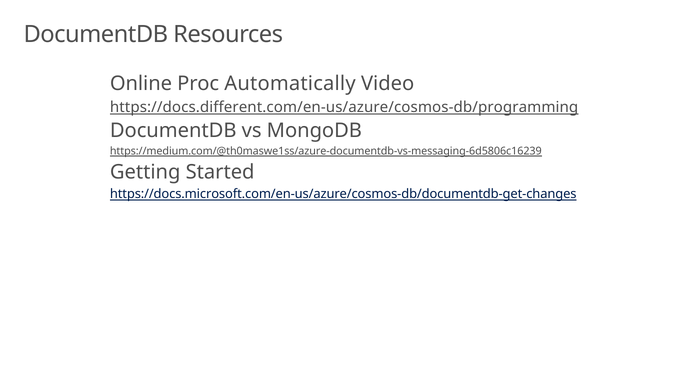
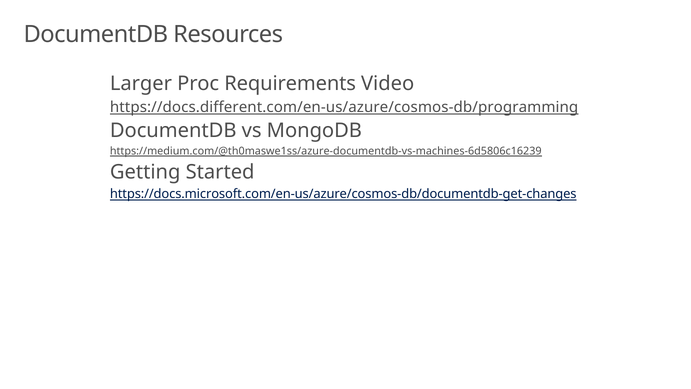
Online: Online -> Larger
Automatically: Automatically -> Requirements
https://medium.com/@th0maswe1ss/azure-documentdb-vs-messaging-6d5806c16239: https://medium.com/@th0maswe1ss/azure-documentdb-vs-messaging-6d5806c16239 -> https://medium.com/@th0maswe1ss/azure-documentdb-vs-machines-6d5806c16239
